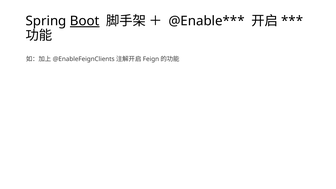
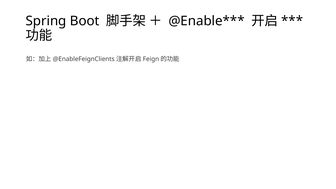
Boot underline: present -> none
